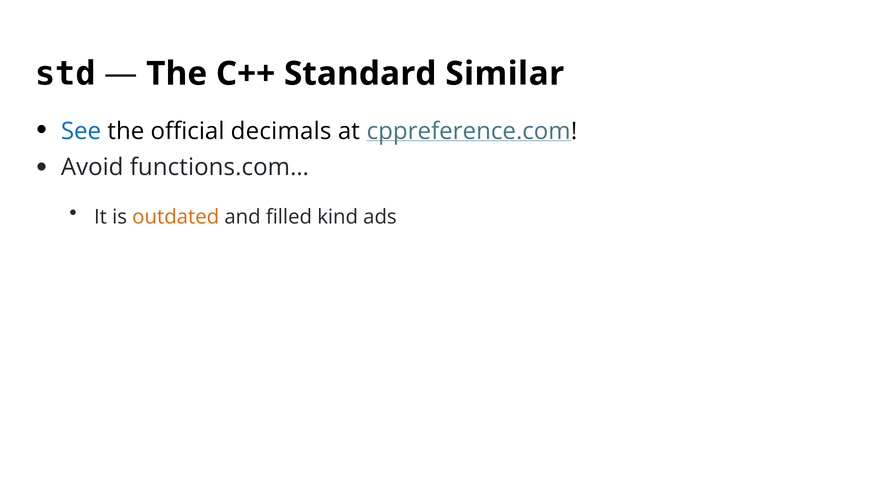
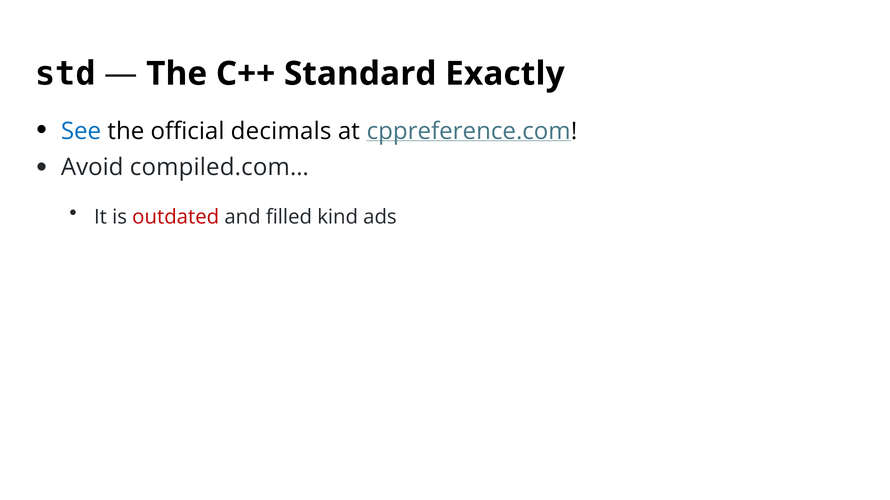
Similar: Similar -> Exactly
functions.com…: functions.com… -> compiled.com…
outdated colour: orange -> red
